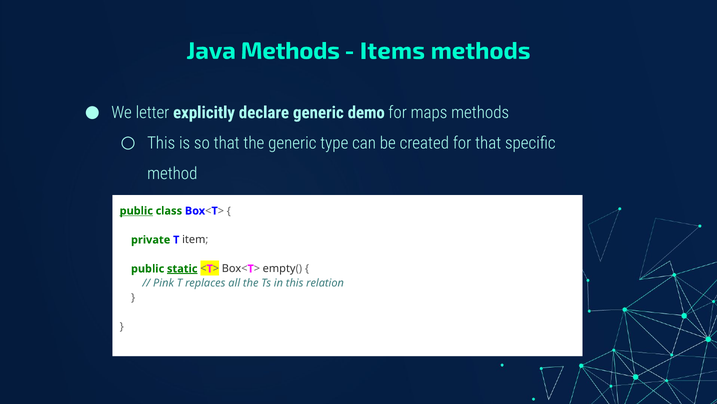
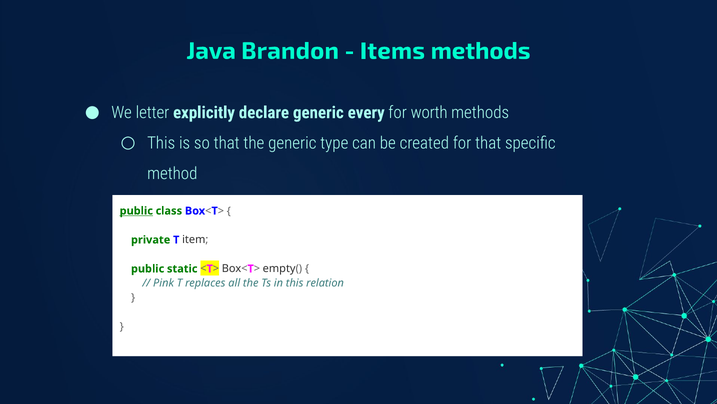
Java Methods: Methods -> Brandon
demo: demo -> every
maps: maps -> worth
static underline: present -> none
